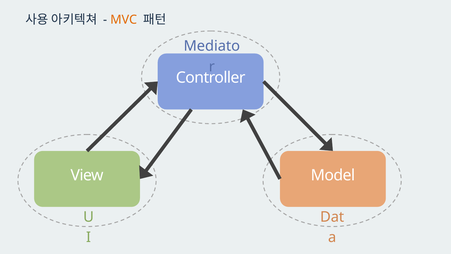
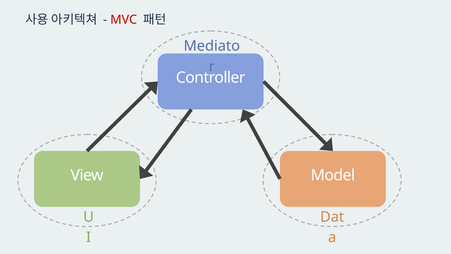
MVC colour: orange -> red
